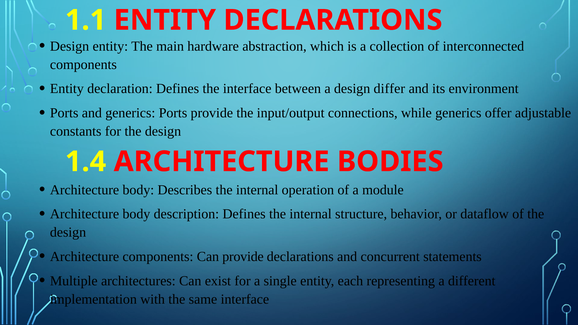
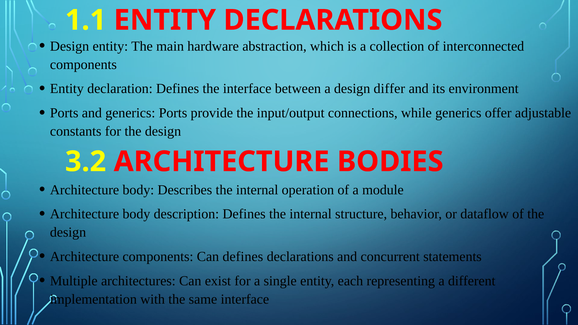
1.4: 1.4 -> 3.2
Can provide: provide -> defines
